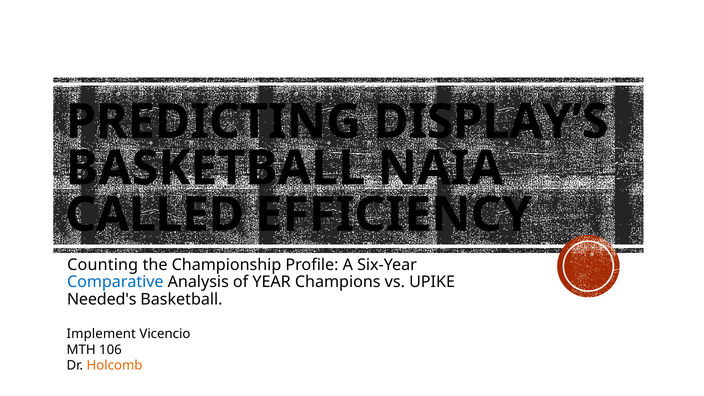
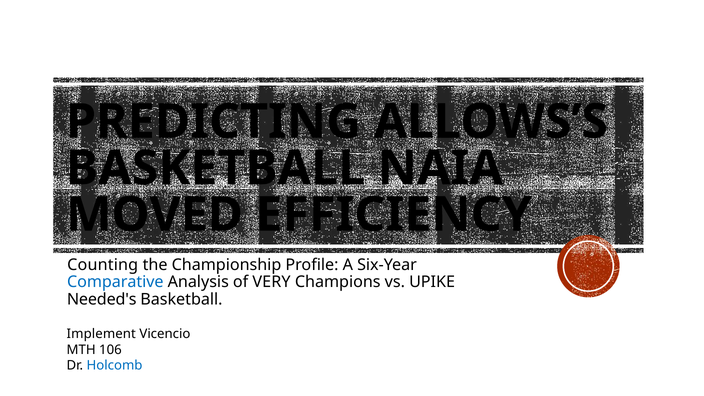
DISPLAY’S: DISPLAY’S -> ALLOWS’S
CALLED: CALLED -> MOVED
YEAR: YEAR -> VERY
Holcomb colour: orange -> blue
